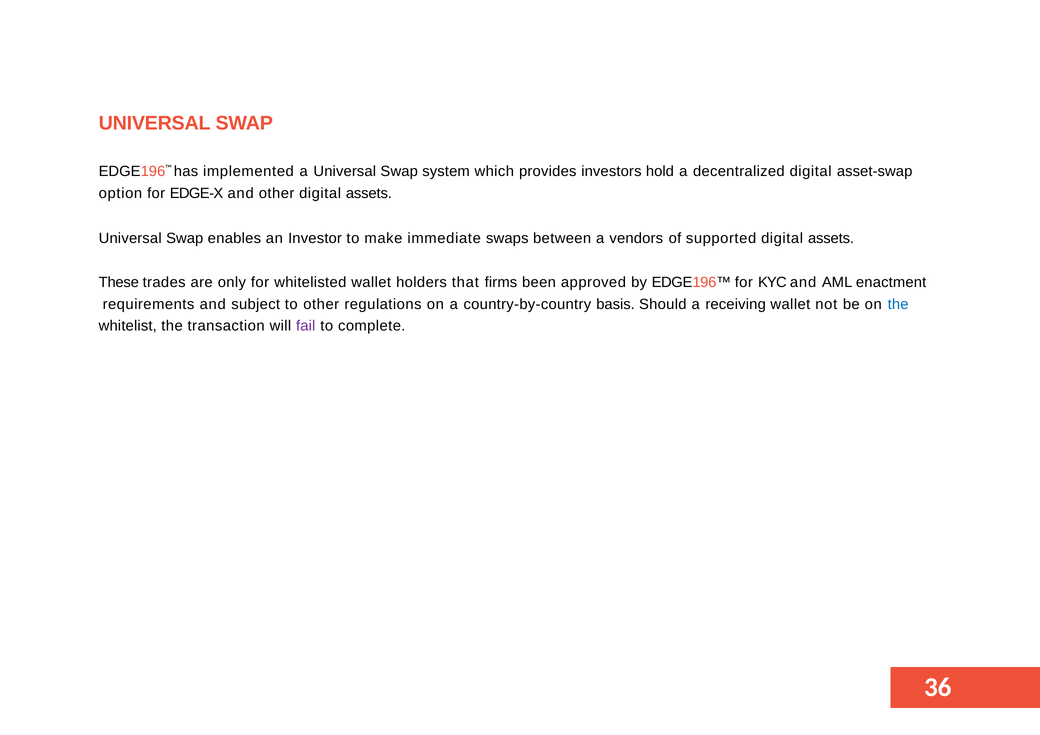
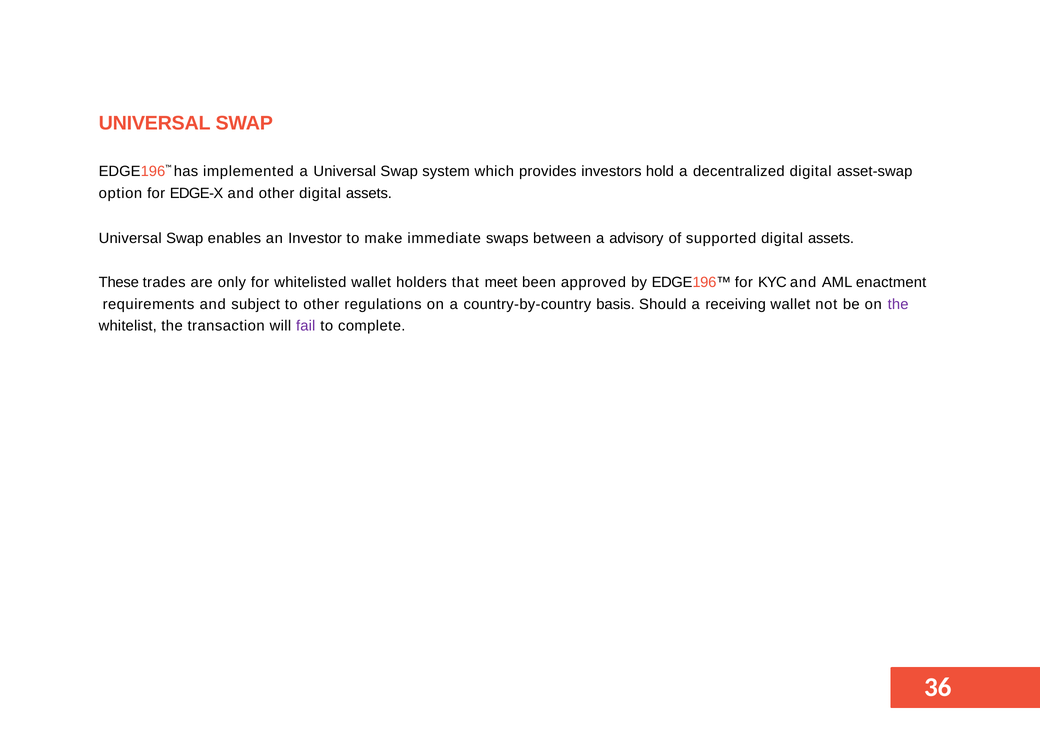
vendors: vendors -> advisory
firms: firms -> meet
the at (898, 304) colour: blue -> purple
